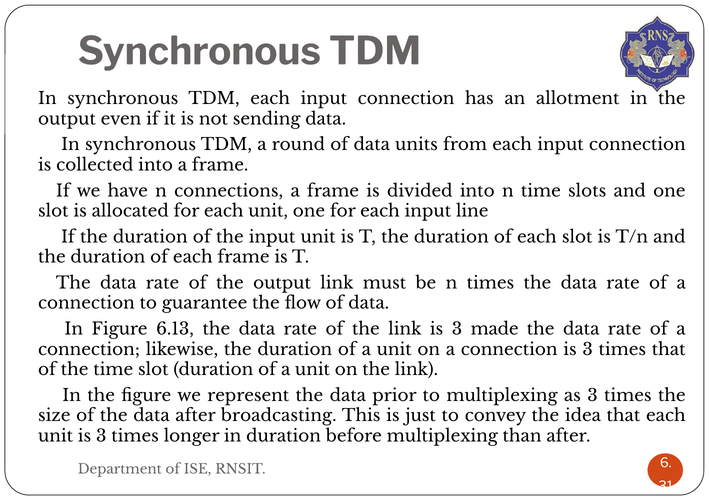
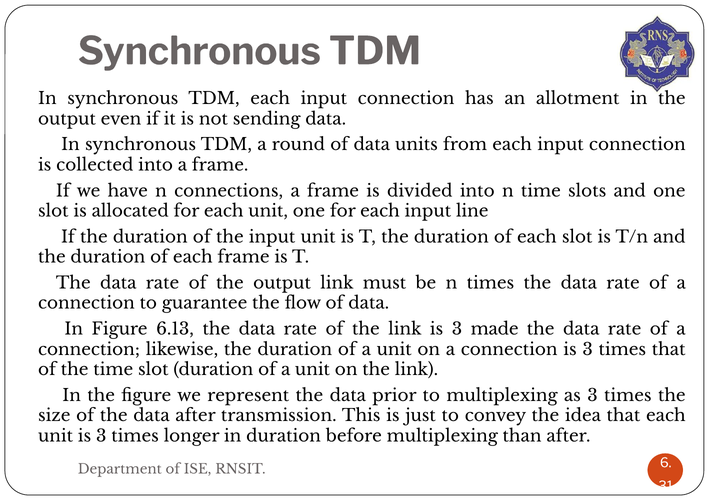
broadcasting: broadcasting -> transmission
